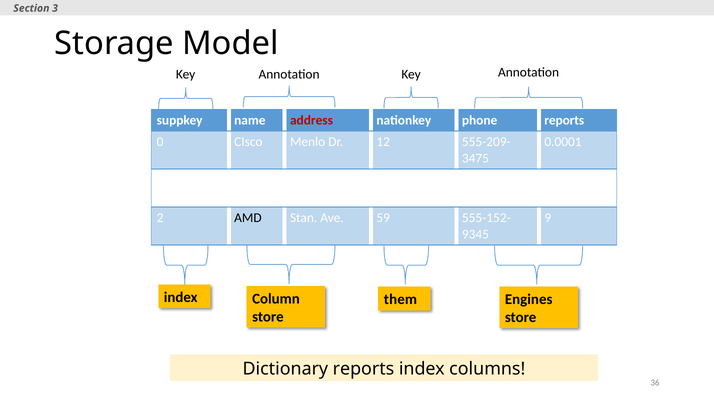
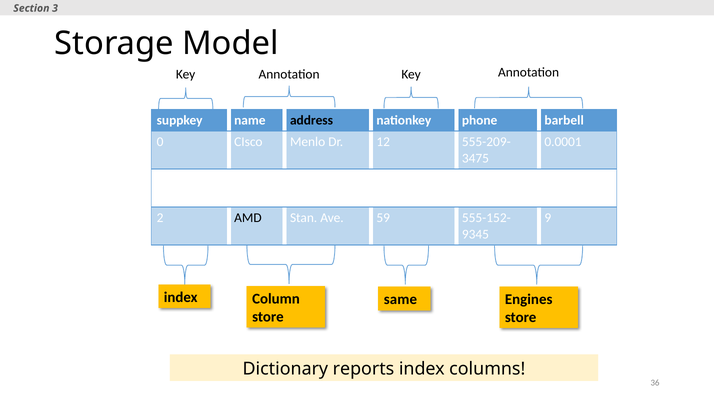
address colour: red -> black
phone reports: reports -> barbell
them: them -> same
